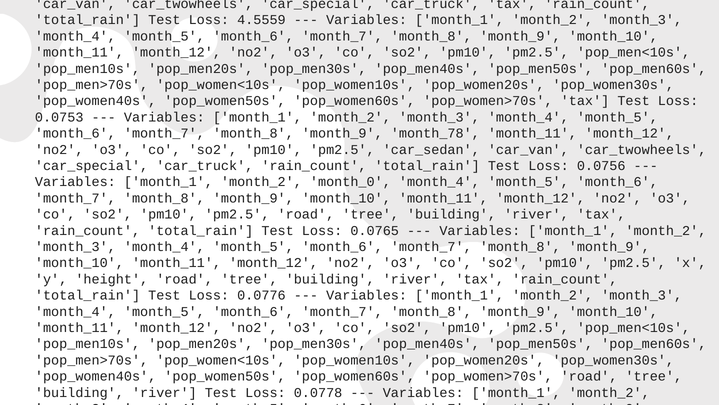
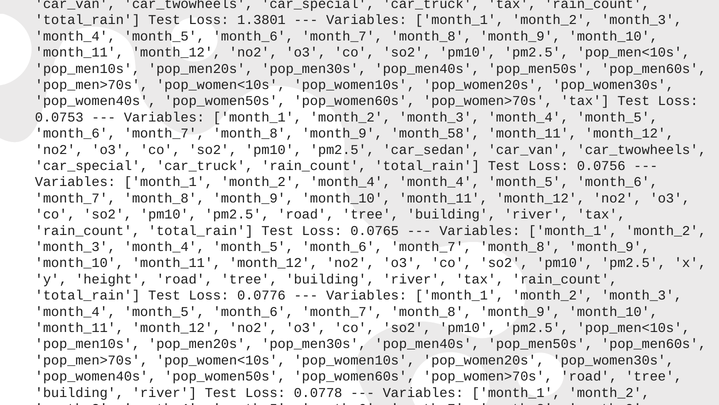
4.5559: 4.5559 -> 1.3801
month_78: month_78 -> month_58
month_2 month_0: month_0 -> month_4
